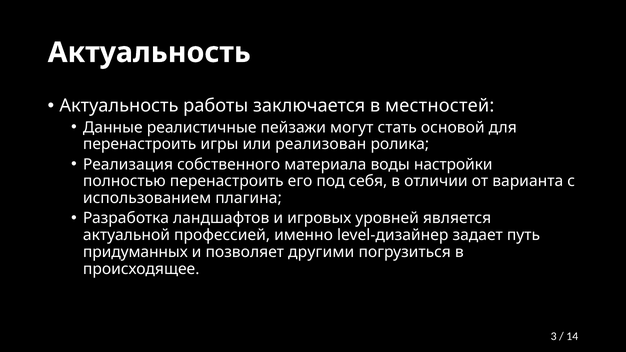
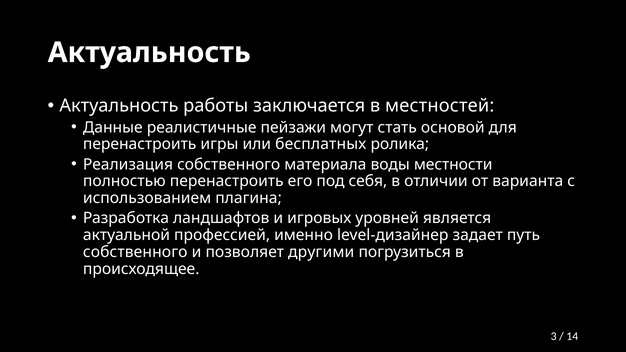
реализован: реализован -> бесплатных
настройки: настройки -> местности
придуманных at (135, 252): придуманных -> собственного
